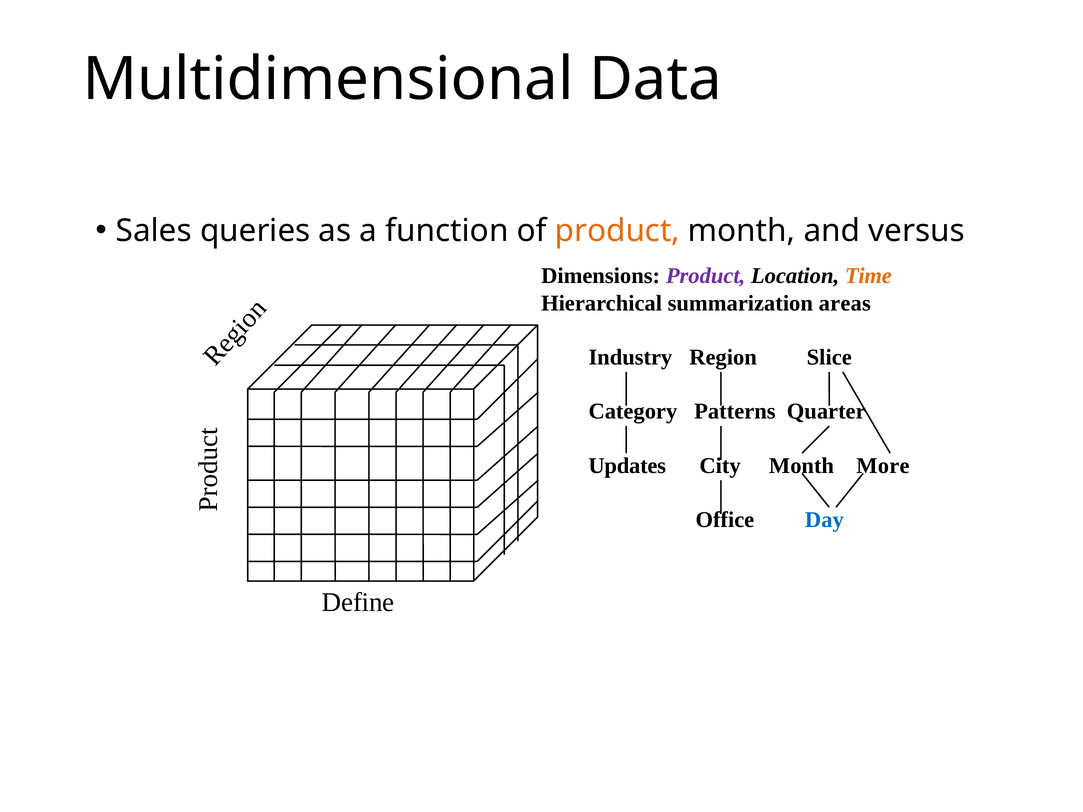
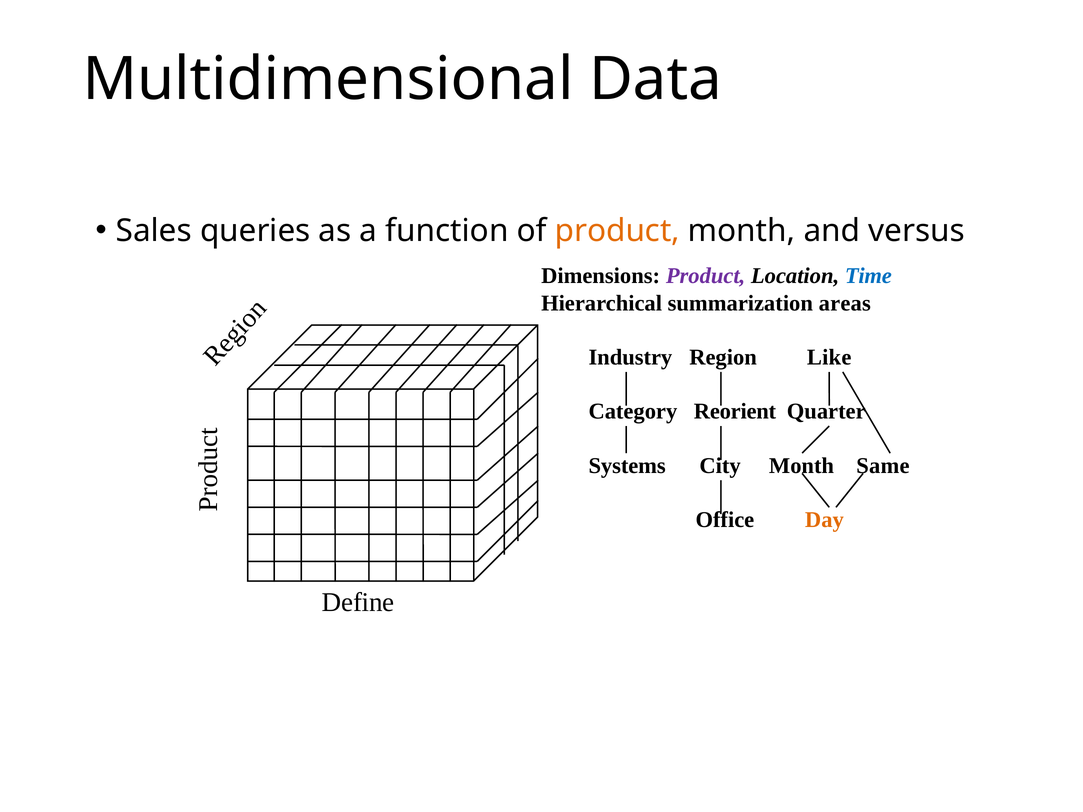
Time colour: orange -> blue
Slice: Slice -> Like
Patterns: Patterns -> Reorient
Updates: Updates -> Systems
More: More -> Same
Day colour: blue -> orange
